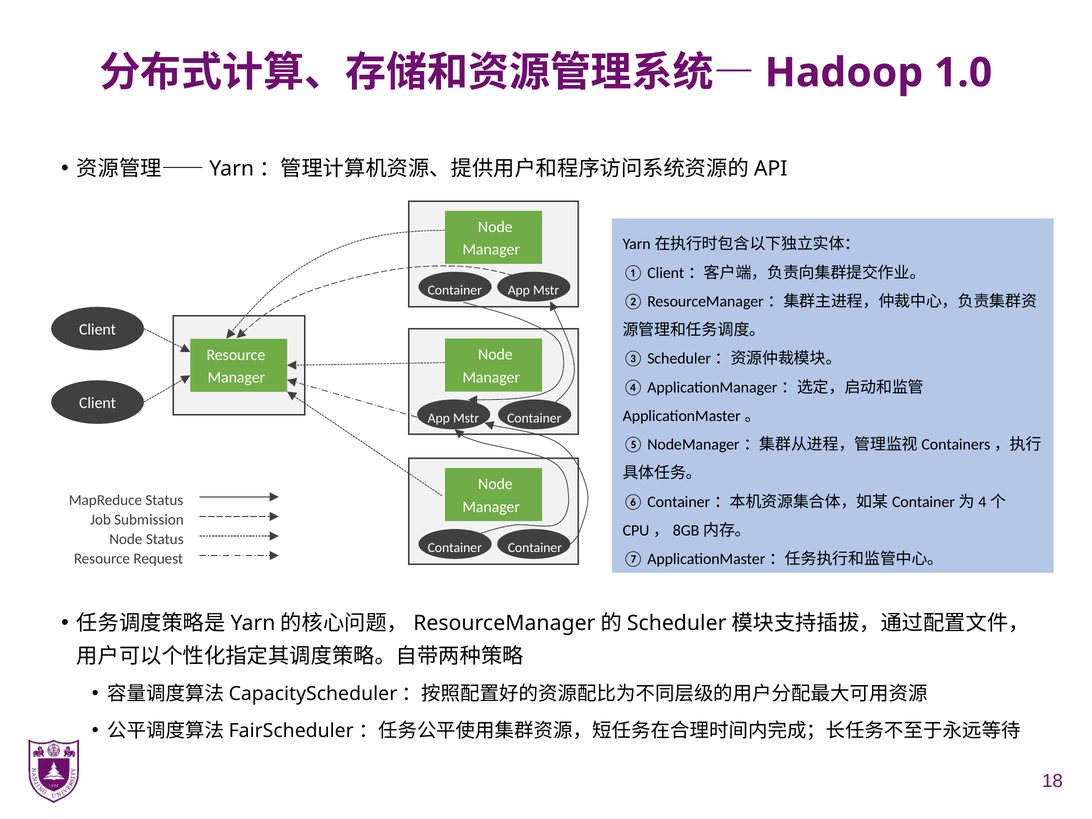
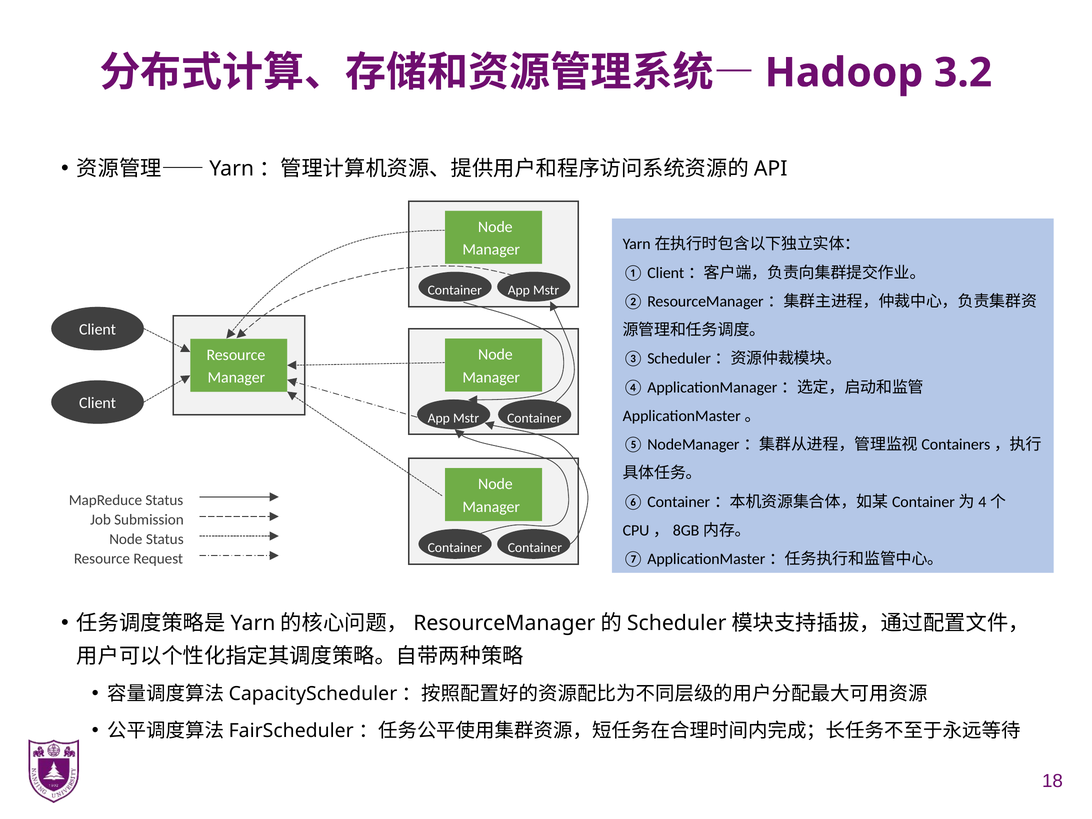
1.0: 1.0 -> 3.2
